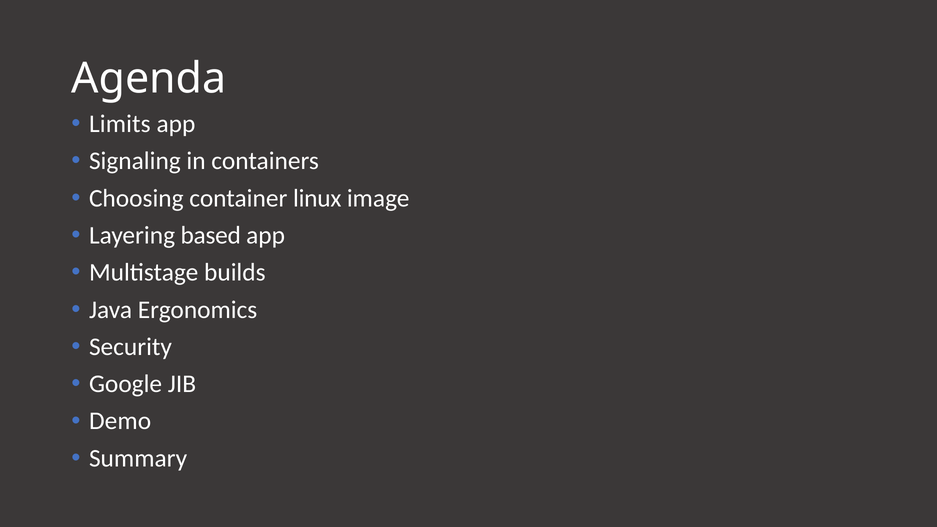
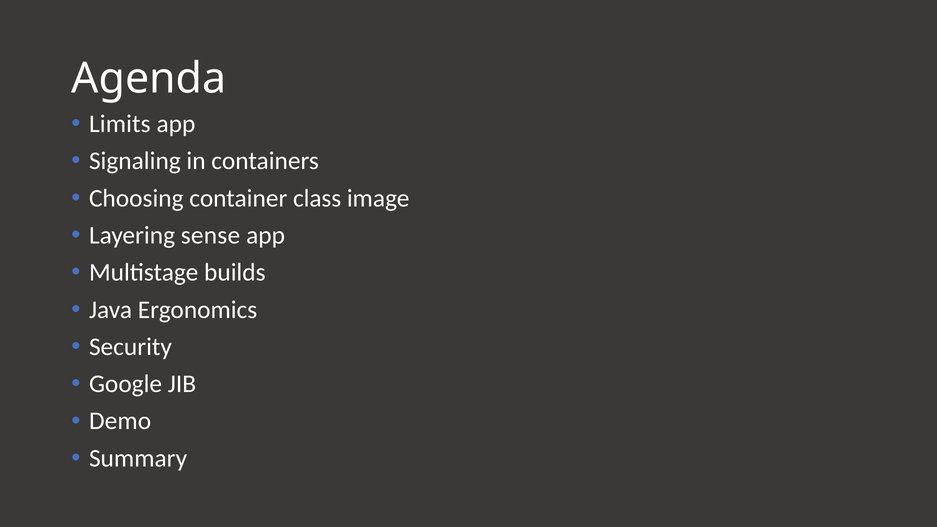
linux: linux -> class
based: based -> sense
